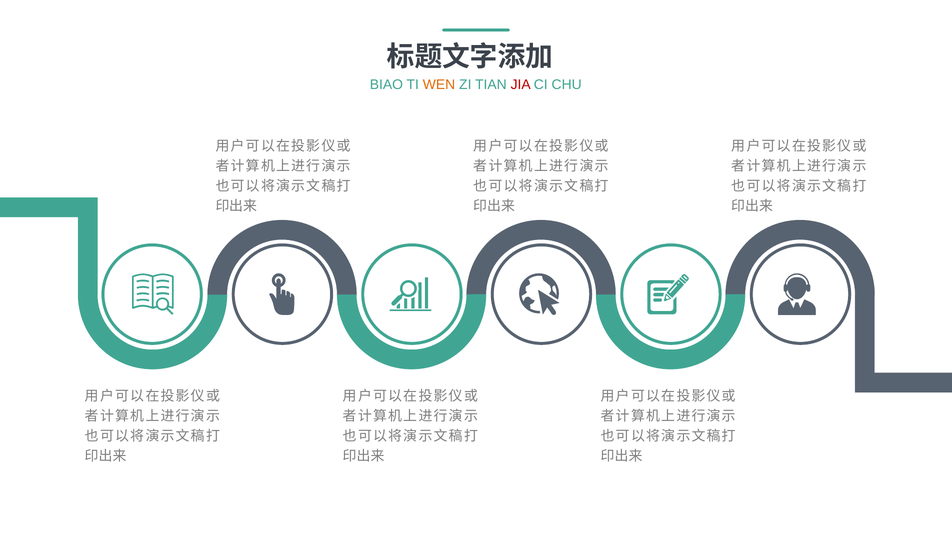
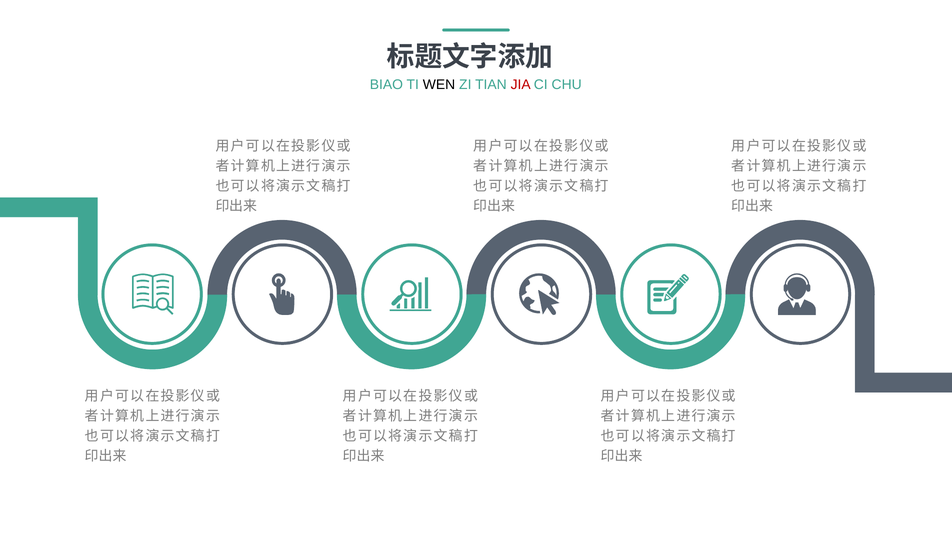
WEN colour: orange -> black
